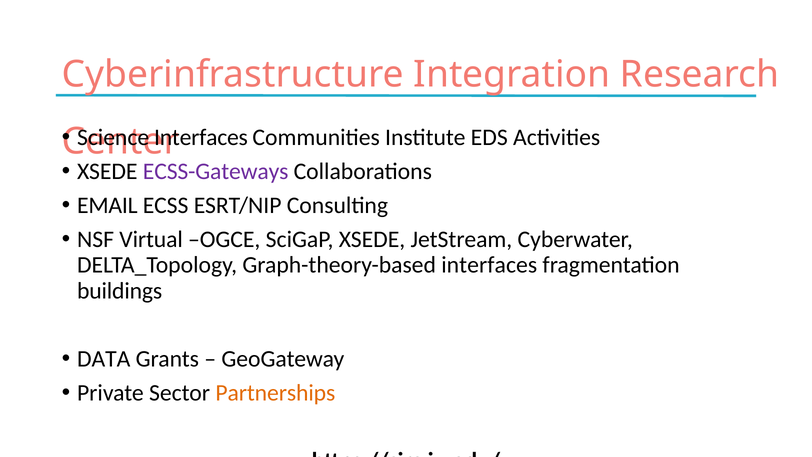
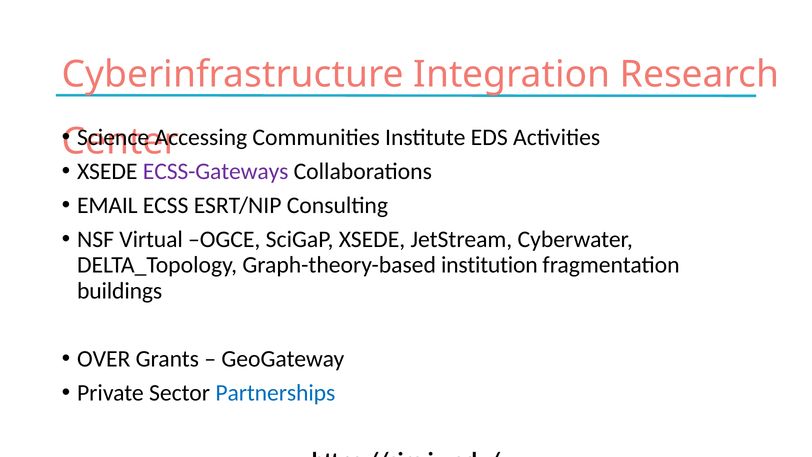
Interfaces at (201, 137): Interfaces -> Accessing
Graph-theory-based interfaces: interfaces -> institution
DATA: DATA -> OVER
Partnerships colour: orange -> blue
